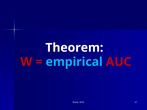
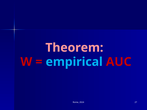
Theorem colour: white -> pink
